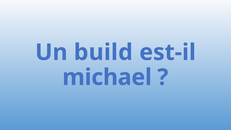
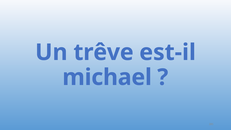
build: build -> trêve
